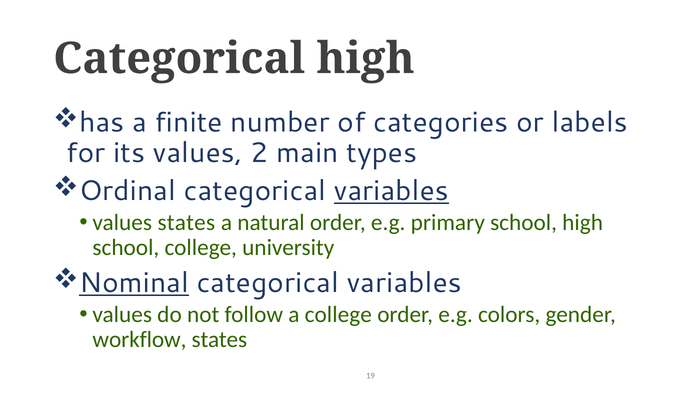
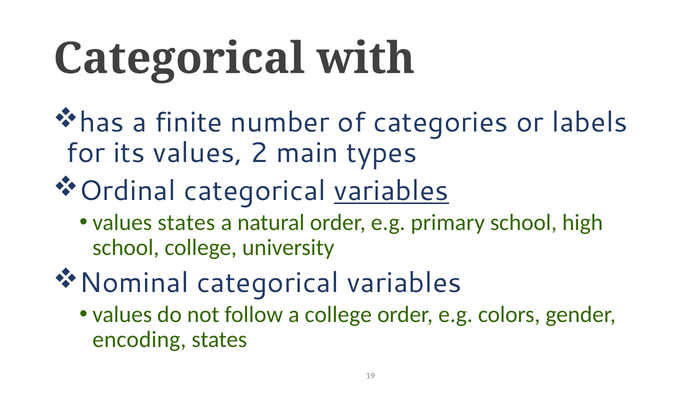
Categorical high: high -> with
Nominal underline: present -> none
workflow: workflow -> encoding
